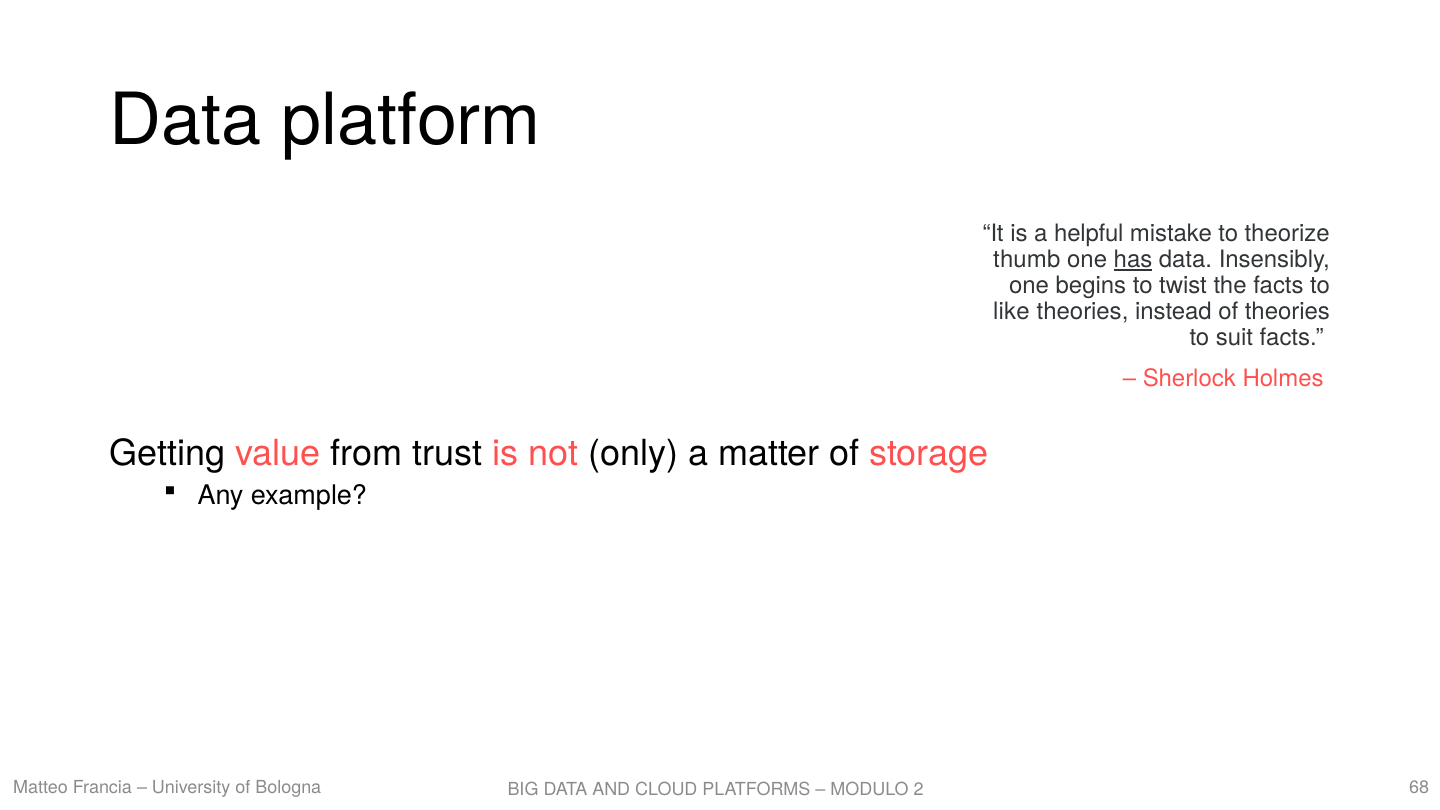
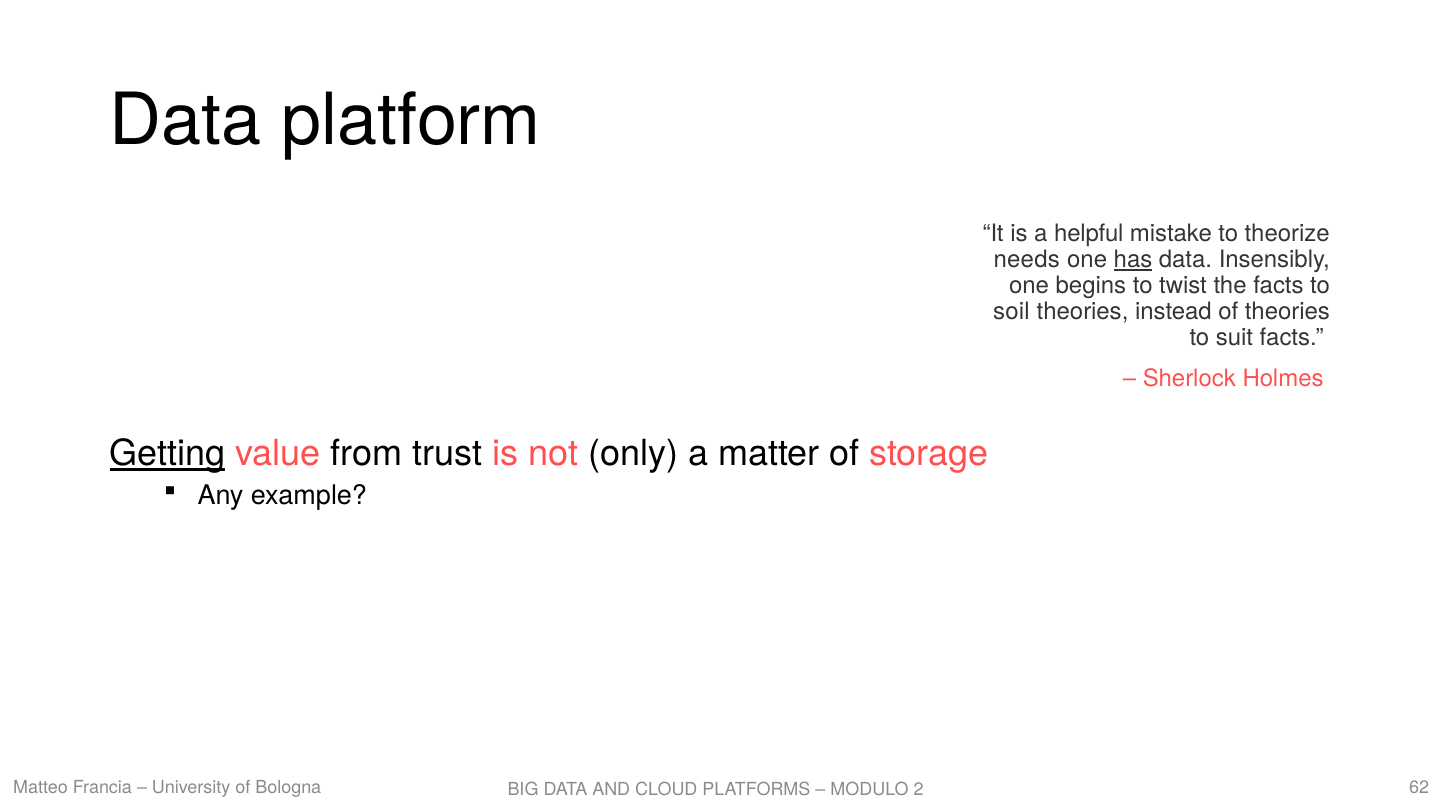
thumb: thumb -> needs
like: like -> soil
Getting underline: none -> present
68: 68 -> 62
